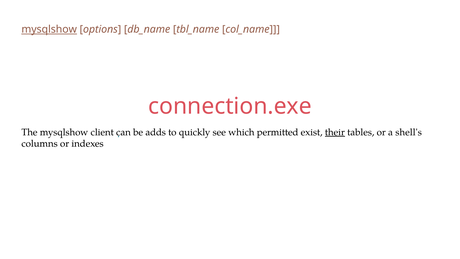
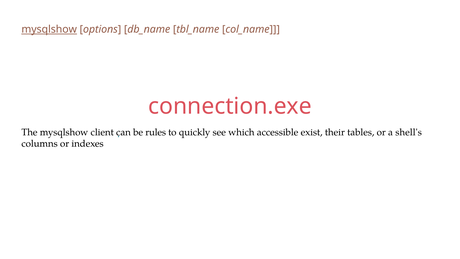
adds: adds -> rules
permitted: permitted -> accessible
their underline: present -> none
